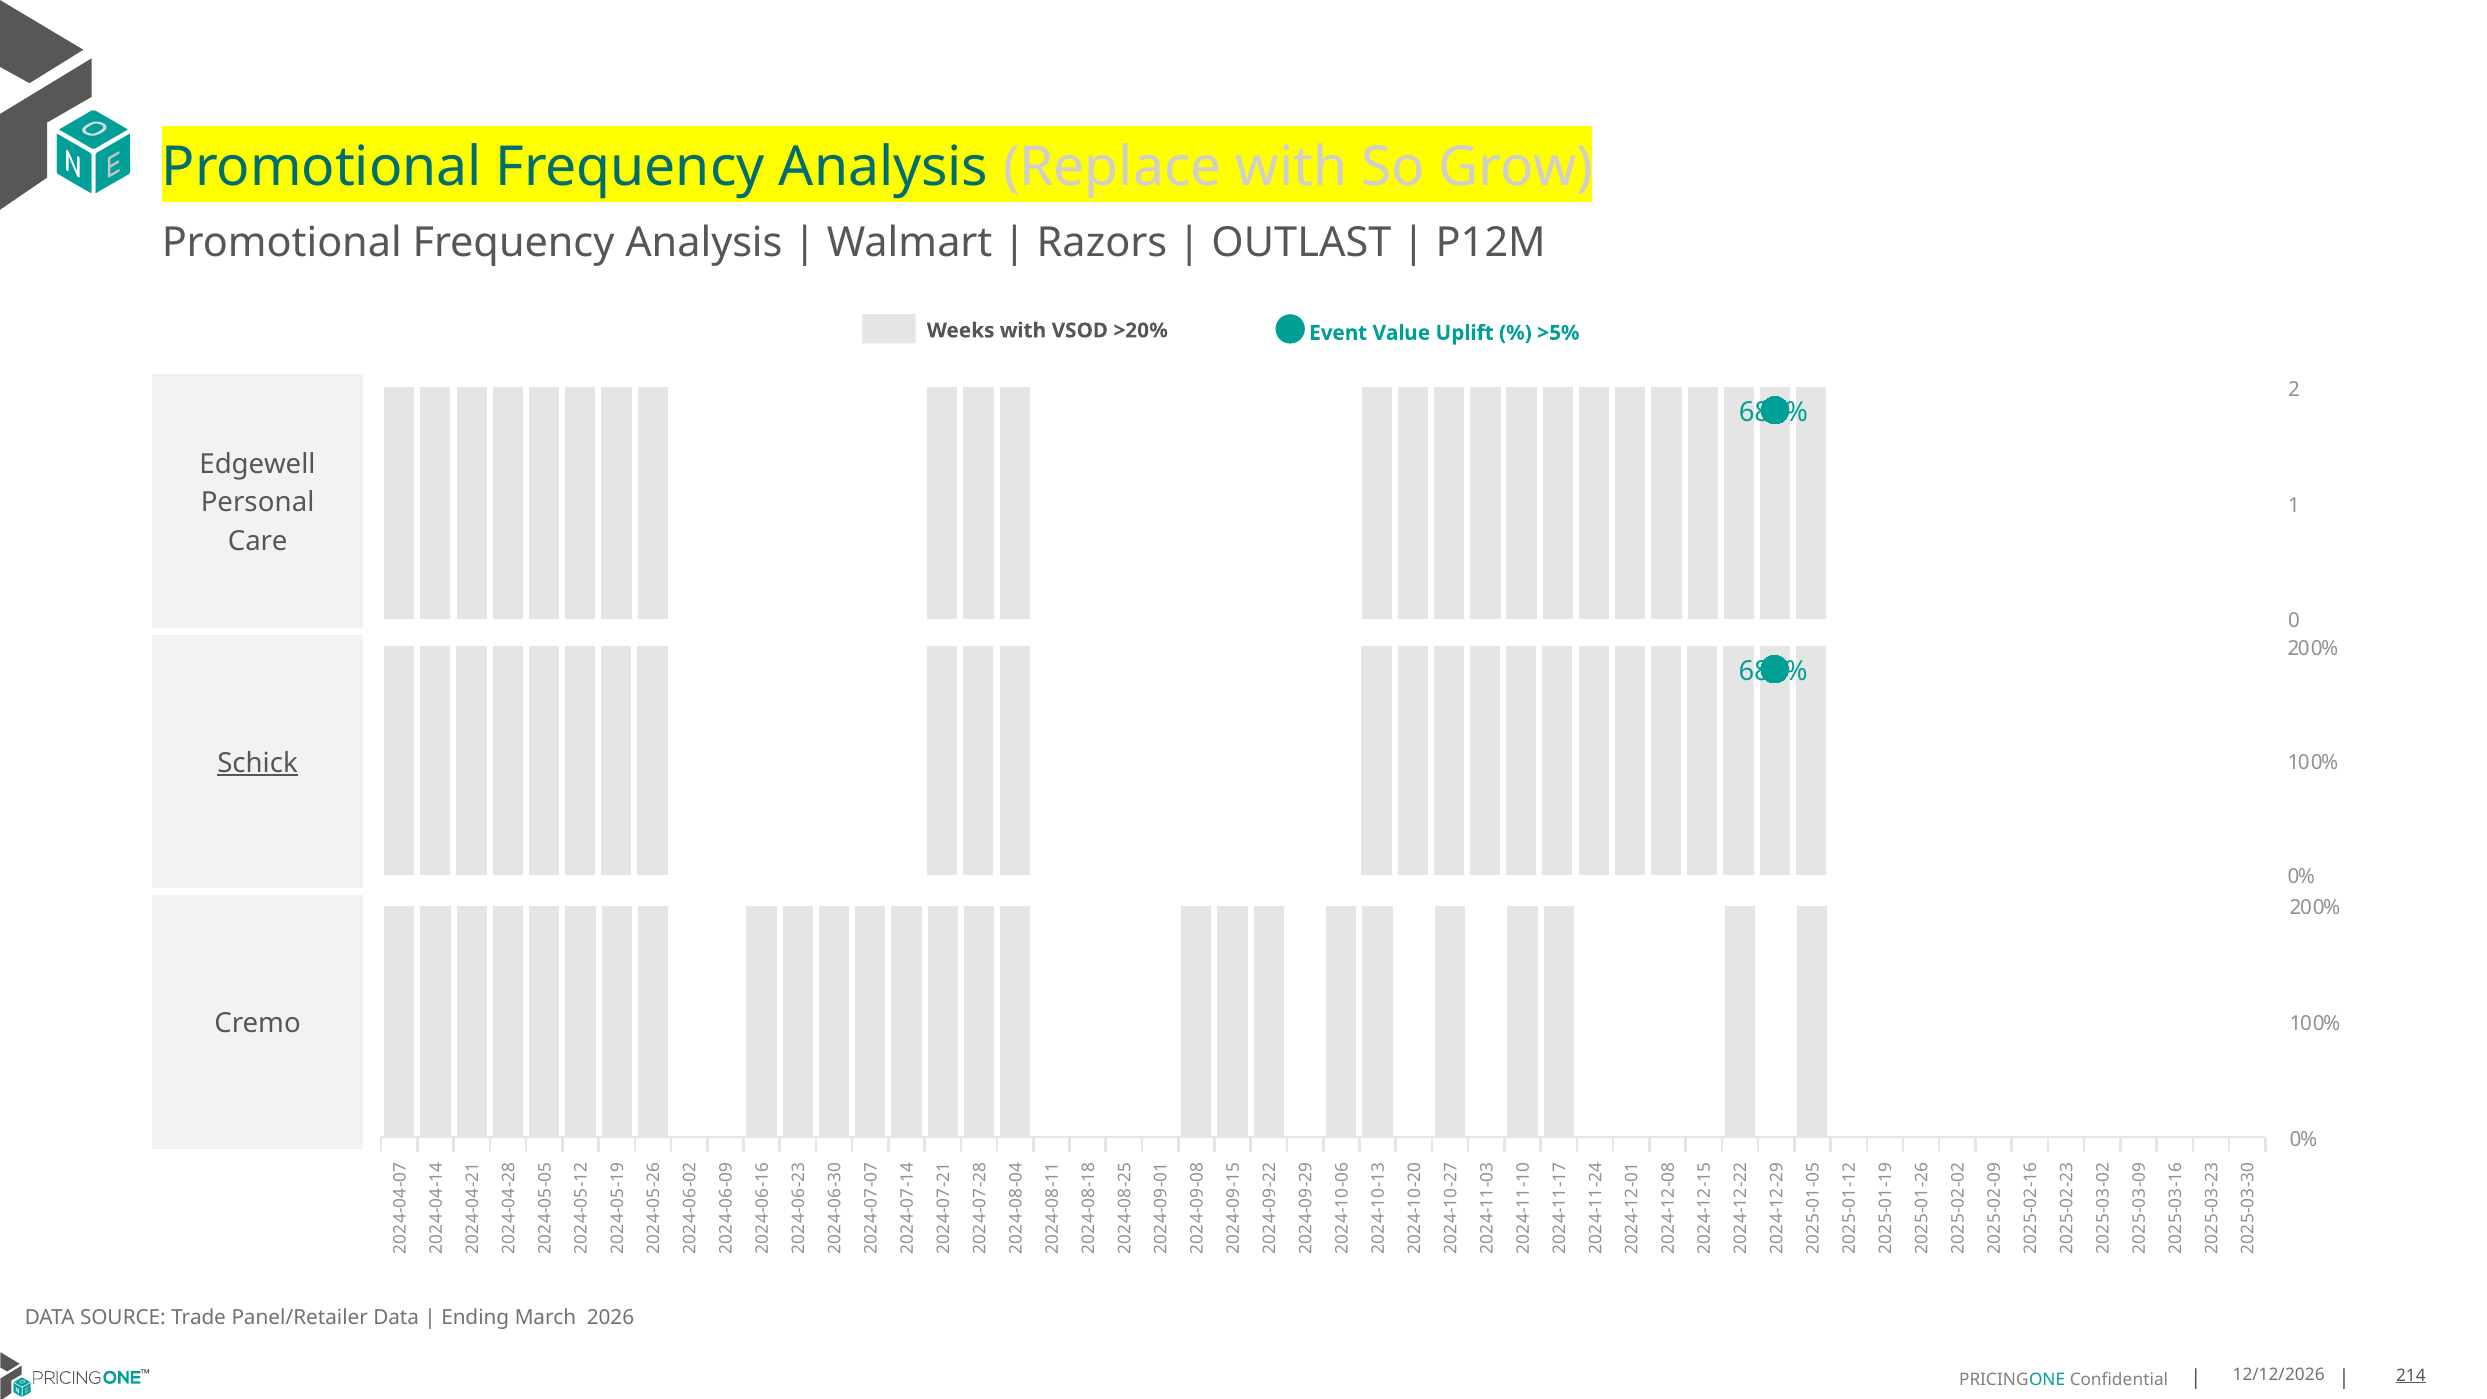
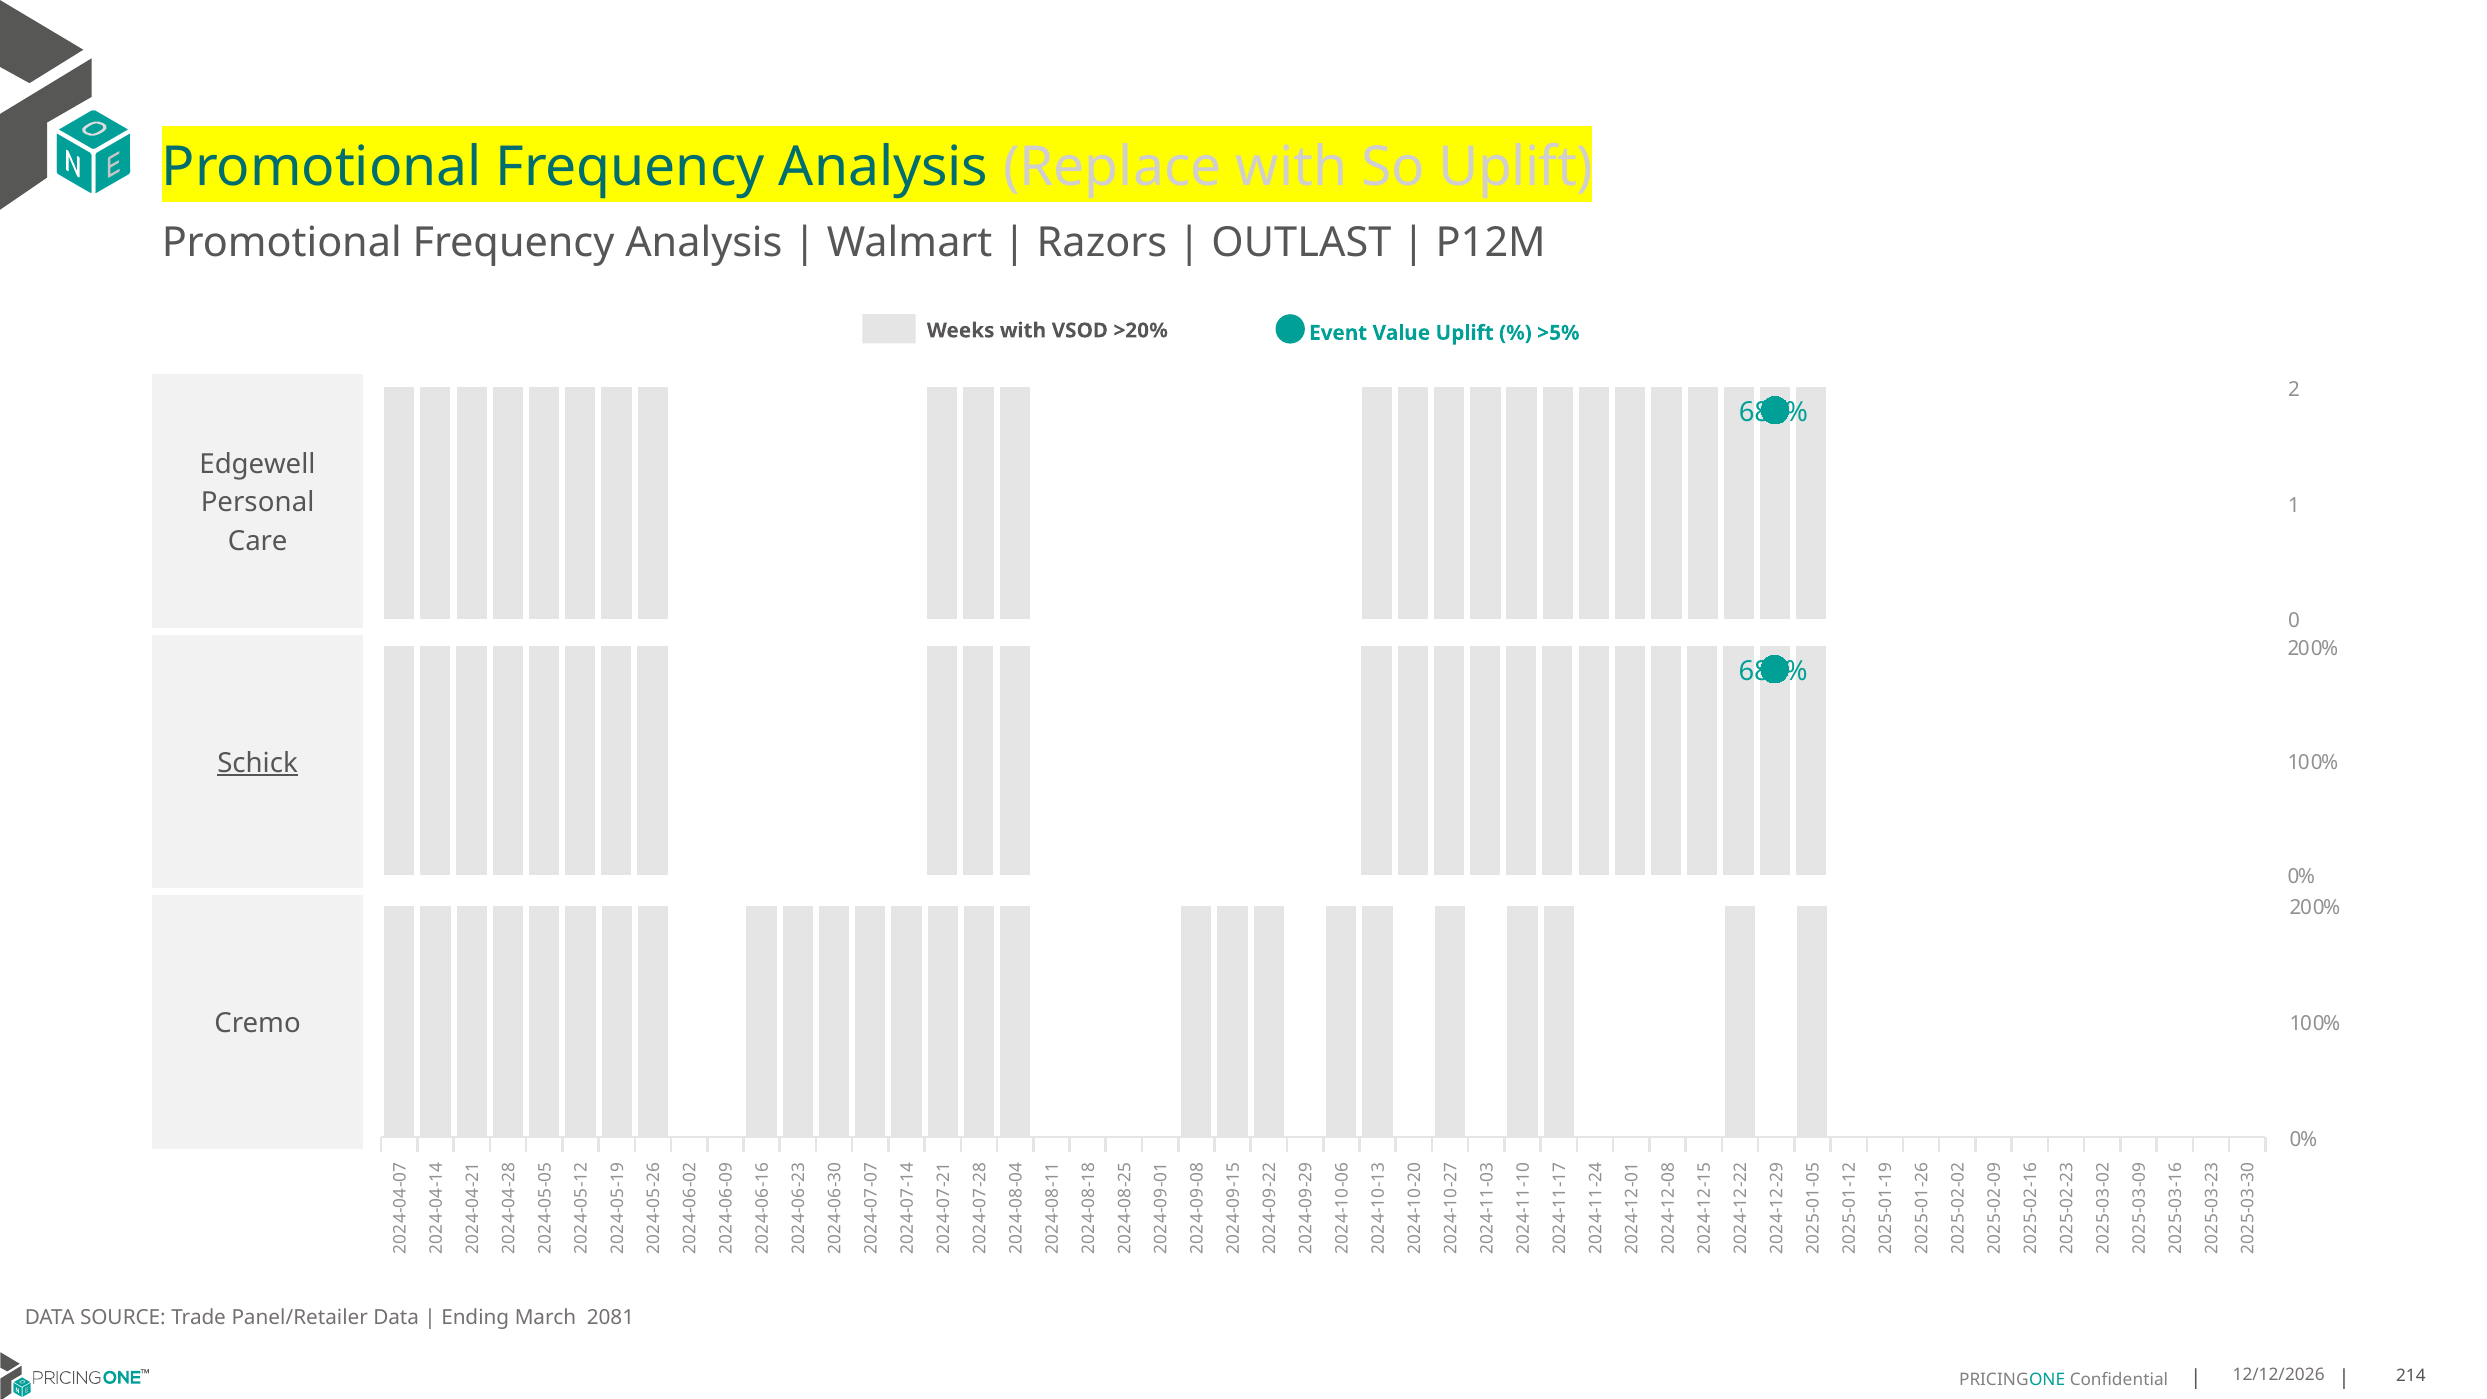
So Grow: Grow -> Uplift
2026: 2026 -> 2081
214 underline: present -> none
